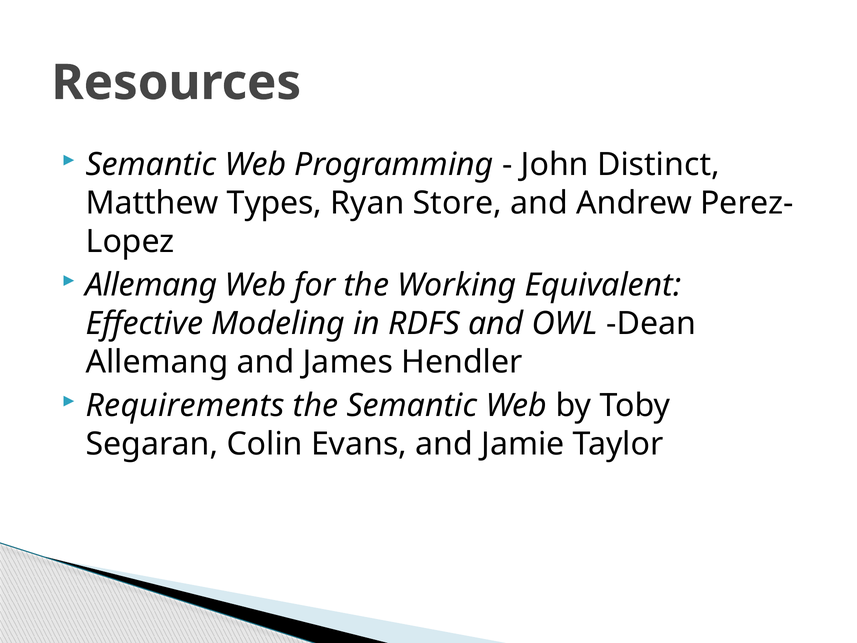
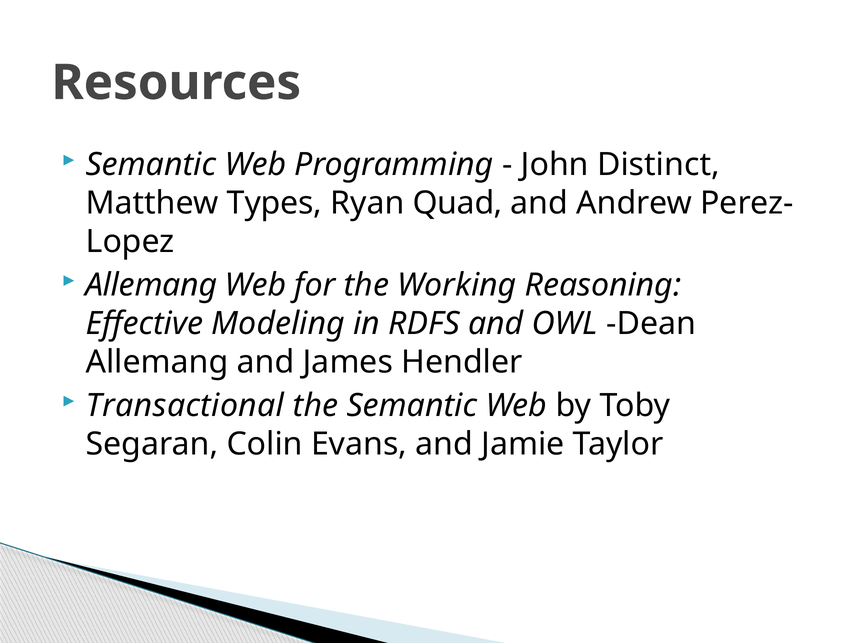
Store: Store -> Quad
Equivalent: Equivalent -> Reasoning
Requirements: Requirements -> Transactional
